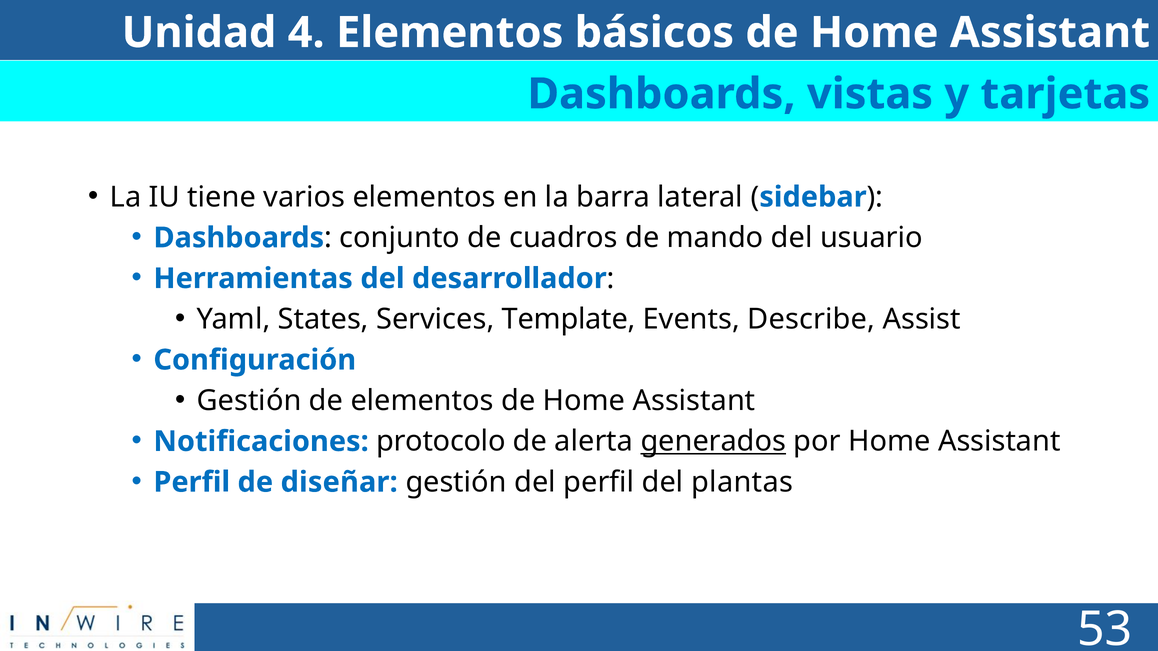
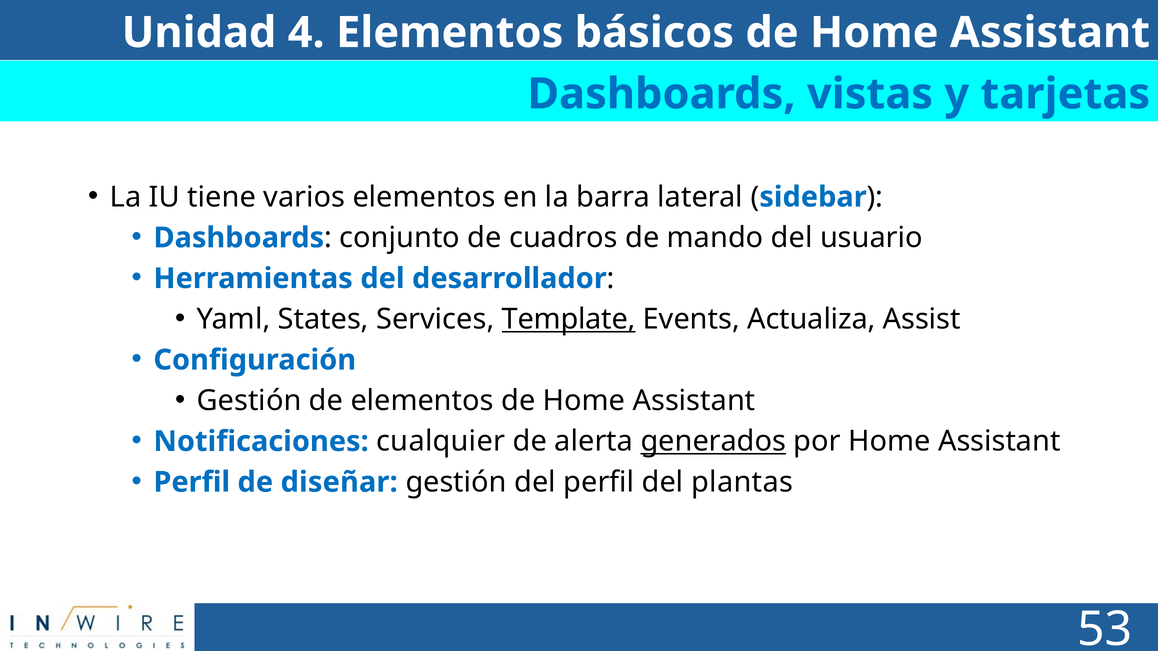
Template underline: none -> present
Describe: Describe -> Actualiza
protocolo: protocolo -> cualquier
